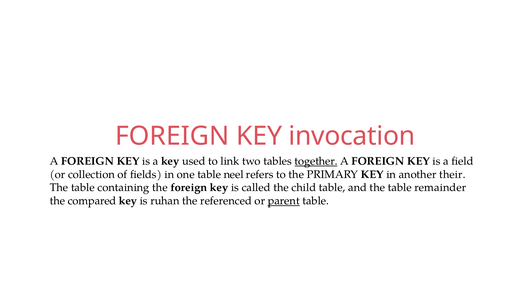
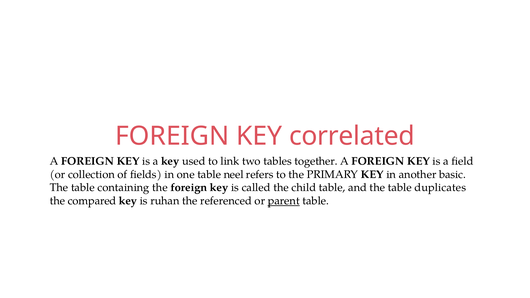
invocation: invocation -> correlated
together underline: present -> none
their: their -> basic
remainder: remainder -> duplicates
